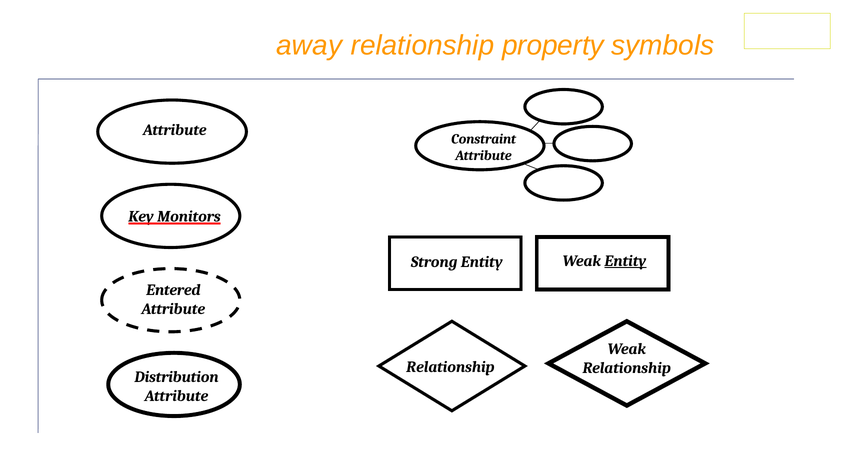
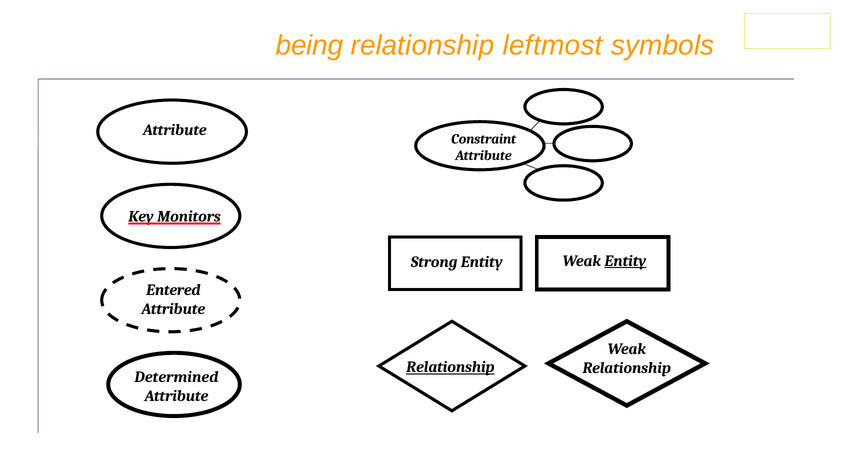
away: away -> being
property: property -> leftmost
Relationship at (450, 367) underline: none -> present
Distribution: Distribution -> Determined
